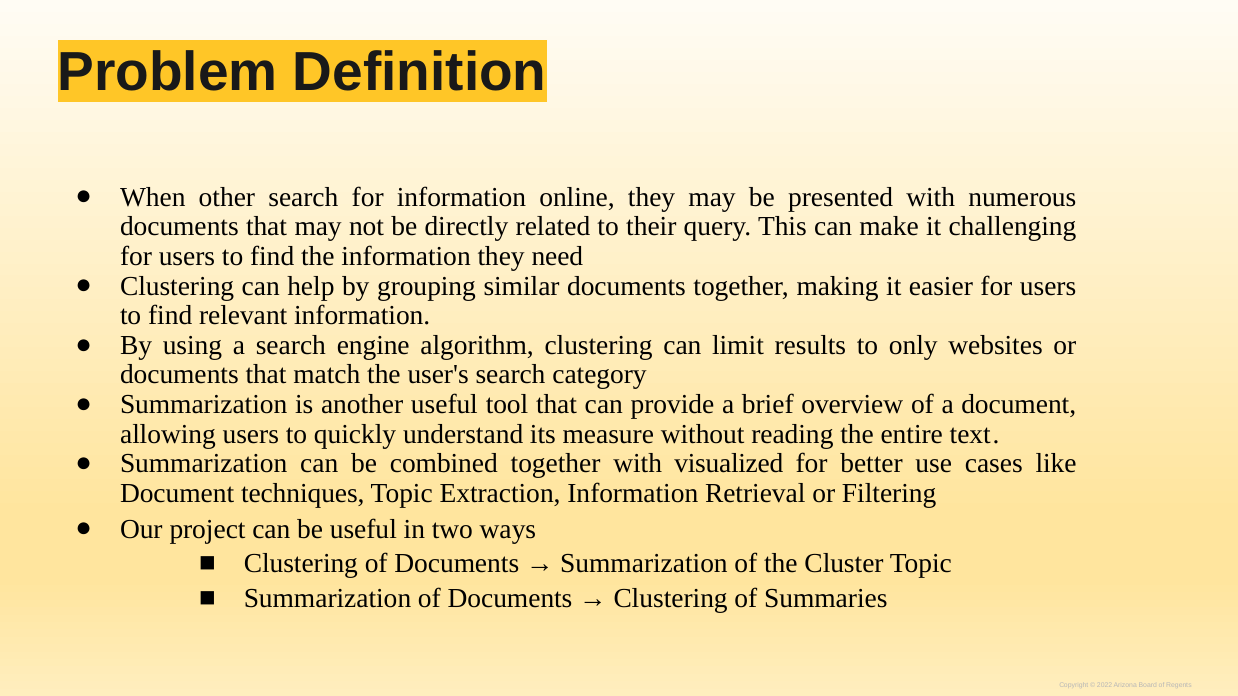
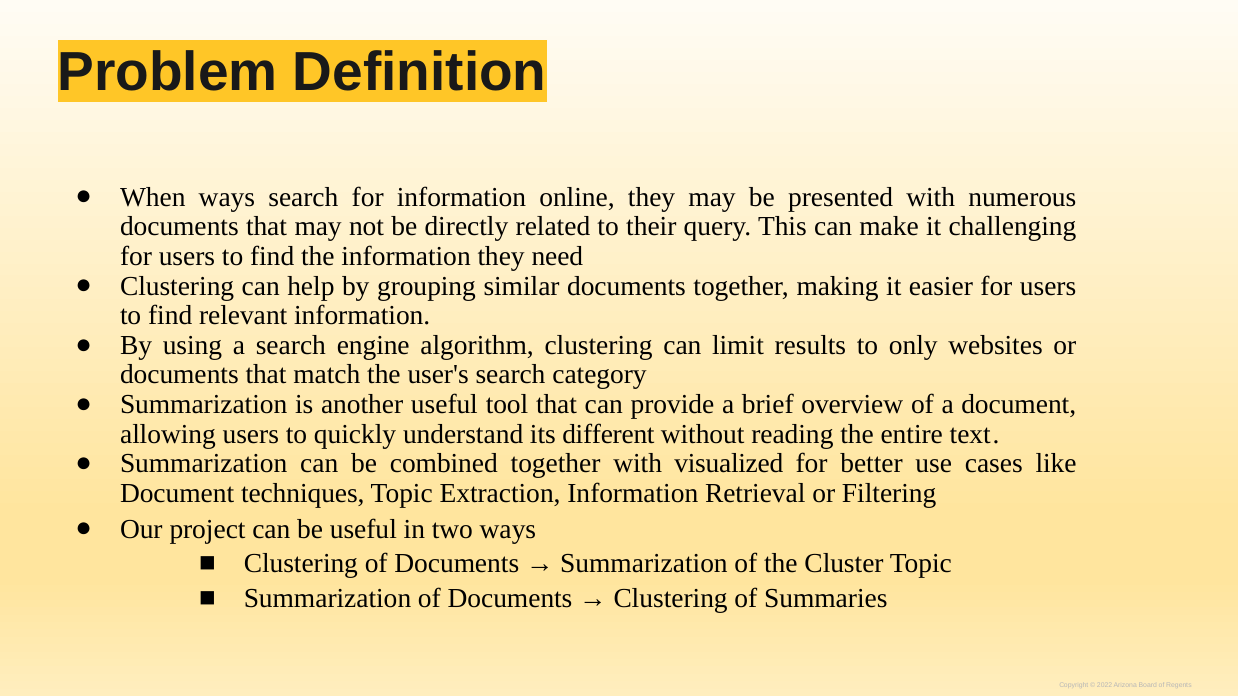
When other: other -> ways
measure: measure -> different
